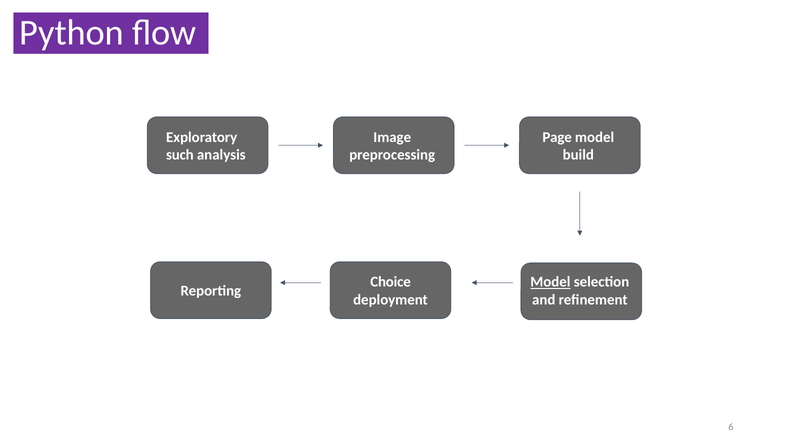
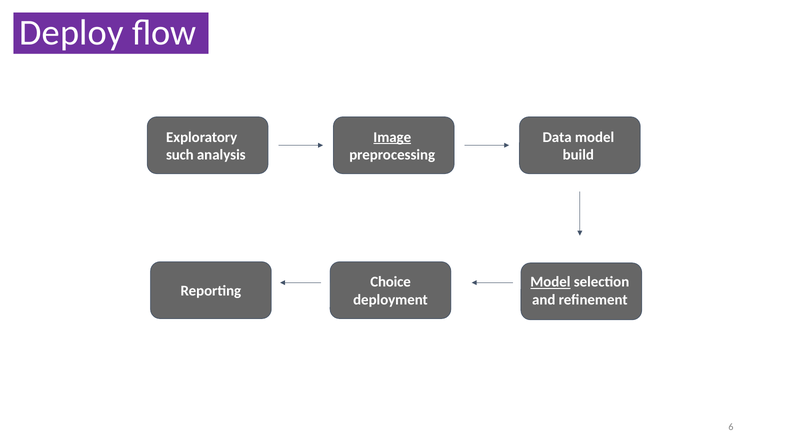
Python: Python -> Deploy
Image underline: none -> present
Page: Page -> Data
